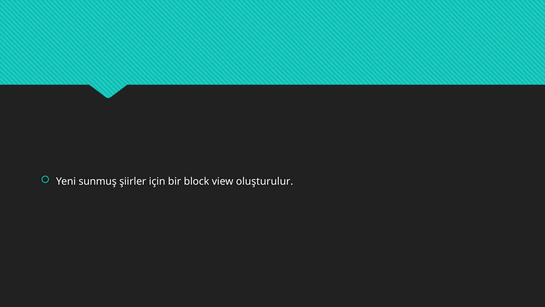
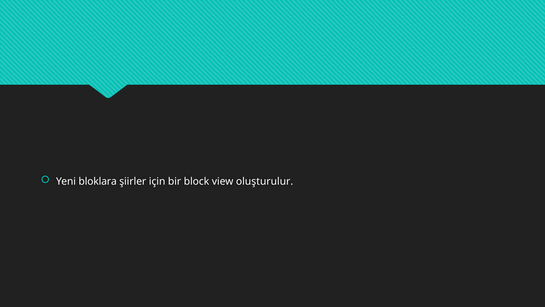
sunmuş: sunmuş -> bloklara
